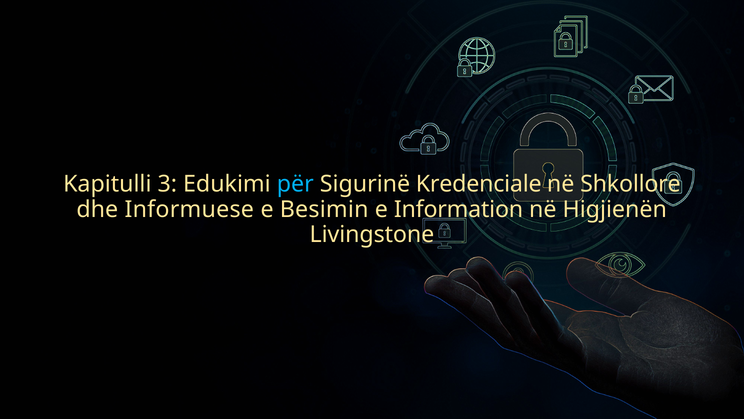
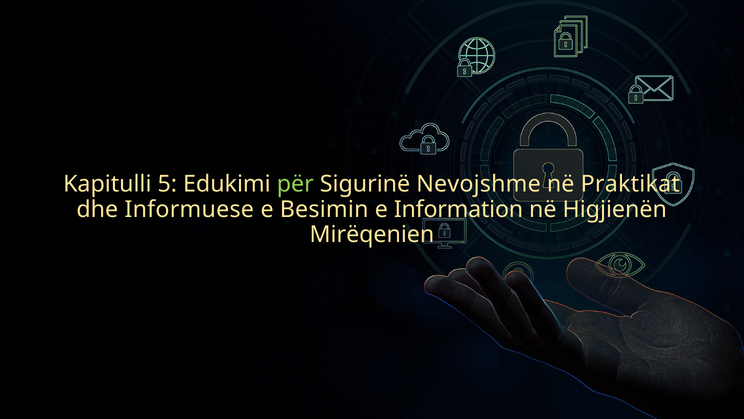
3: 3 -> 5
për colour: light blue -> light green
Kredenciale: Kredenciale -> Nevojshme
Shkollore: Shkollore -> Praktikat
Livingstone: Livingstone -> Mirëqenien
